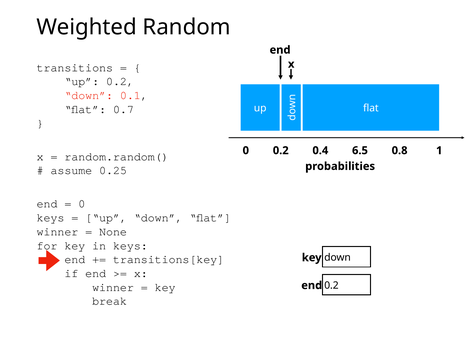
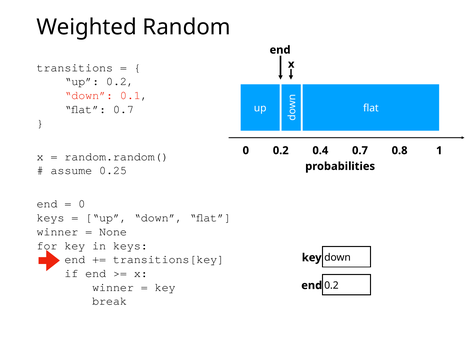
0.4 6.5: 6.5 -> 0.7
